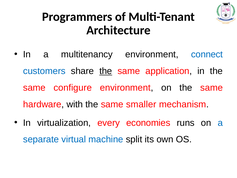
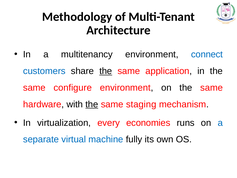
Programmers: Programmers -> Methodology
the at (92, 104) underline: none -> present
smaller: smaller -> staging
split: split -> fully
